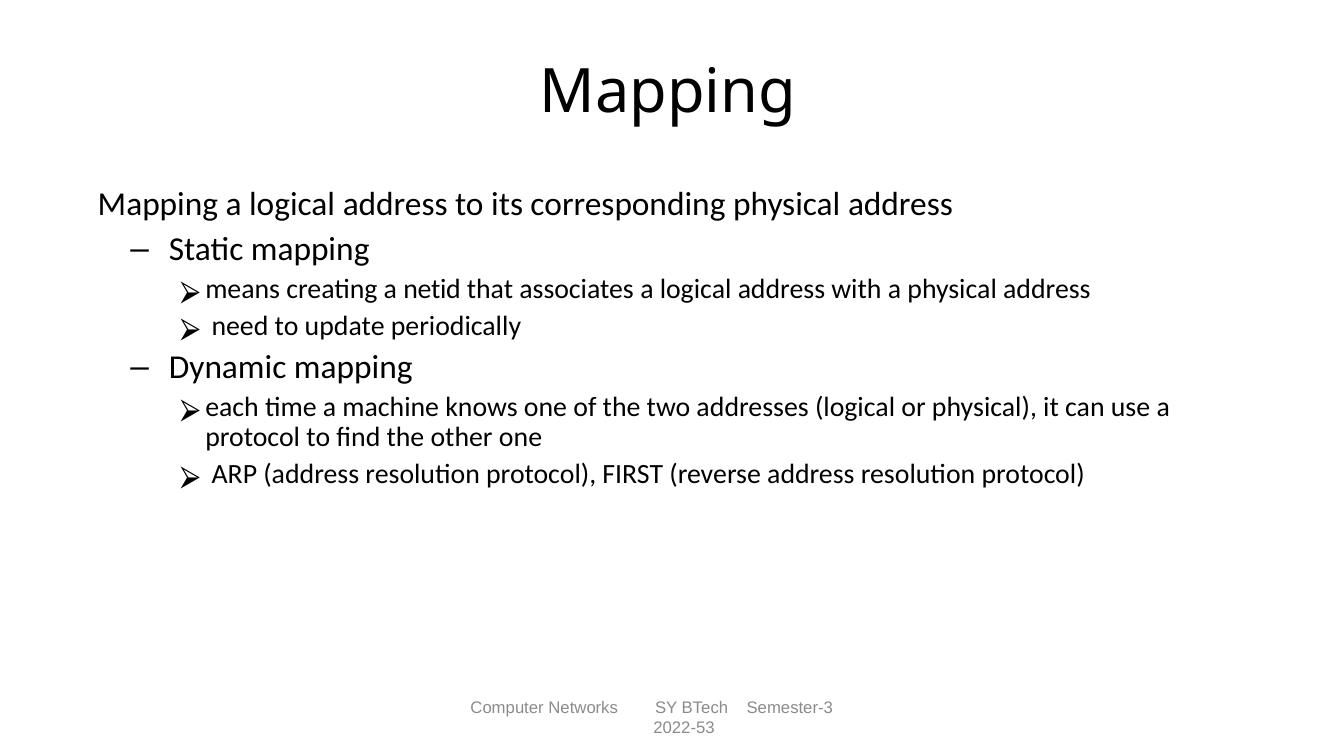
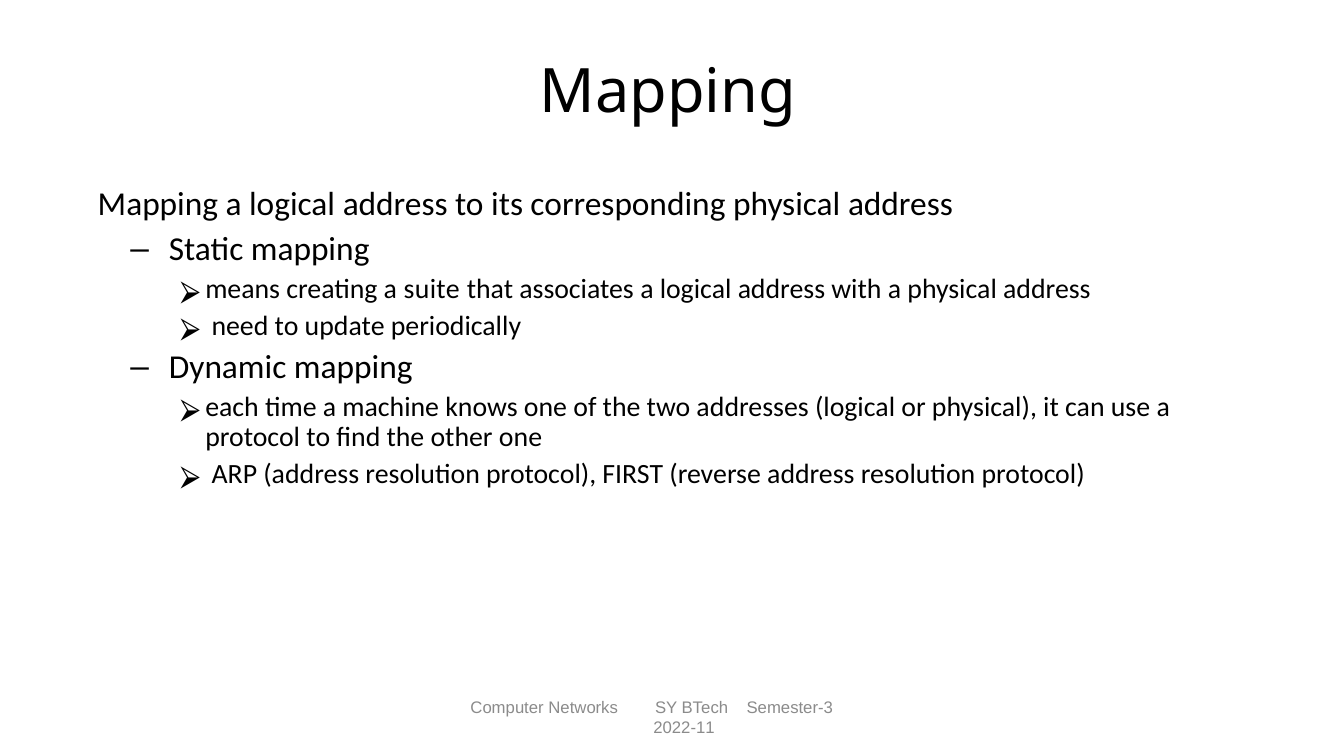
netid: netid -> suite
2022-53: 2022-53 -> 2022-11
